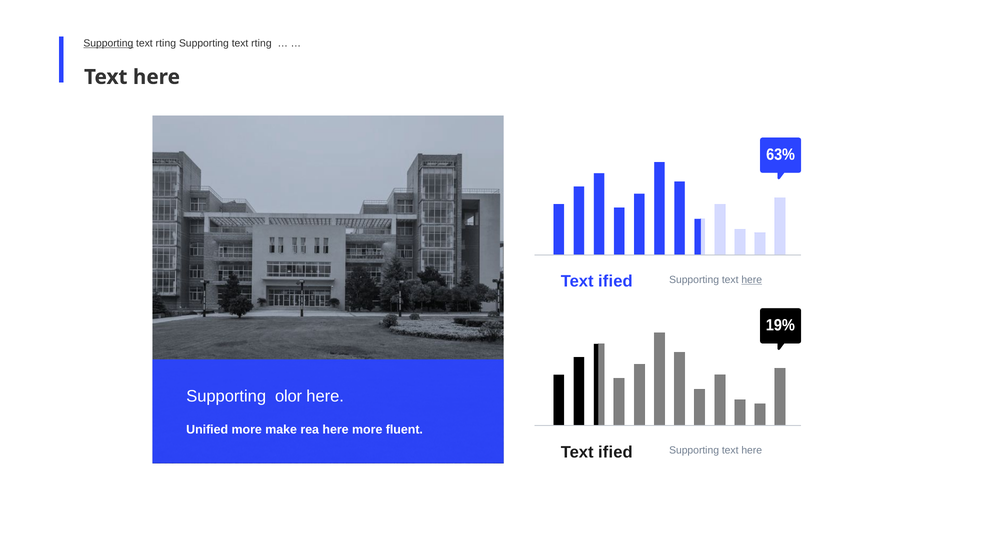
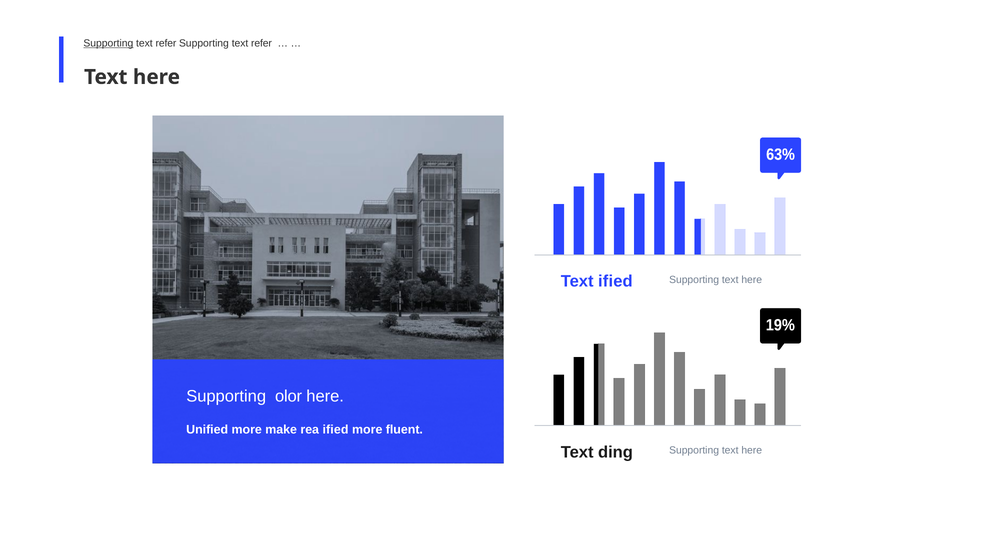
rting at (166, 43): rting -> refer
rting at (261, 43): rting -> refer
here at (752, 279) underline: present -> none
rea here: here -> ified
ified at (615, 452): ified -> ding
